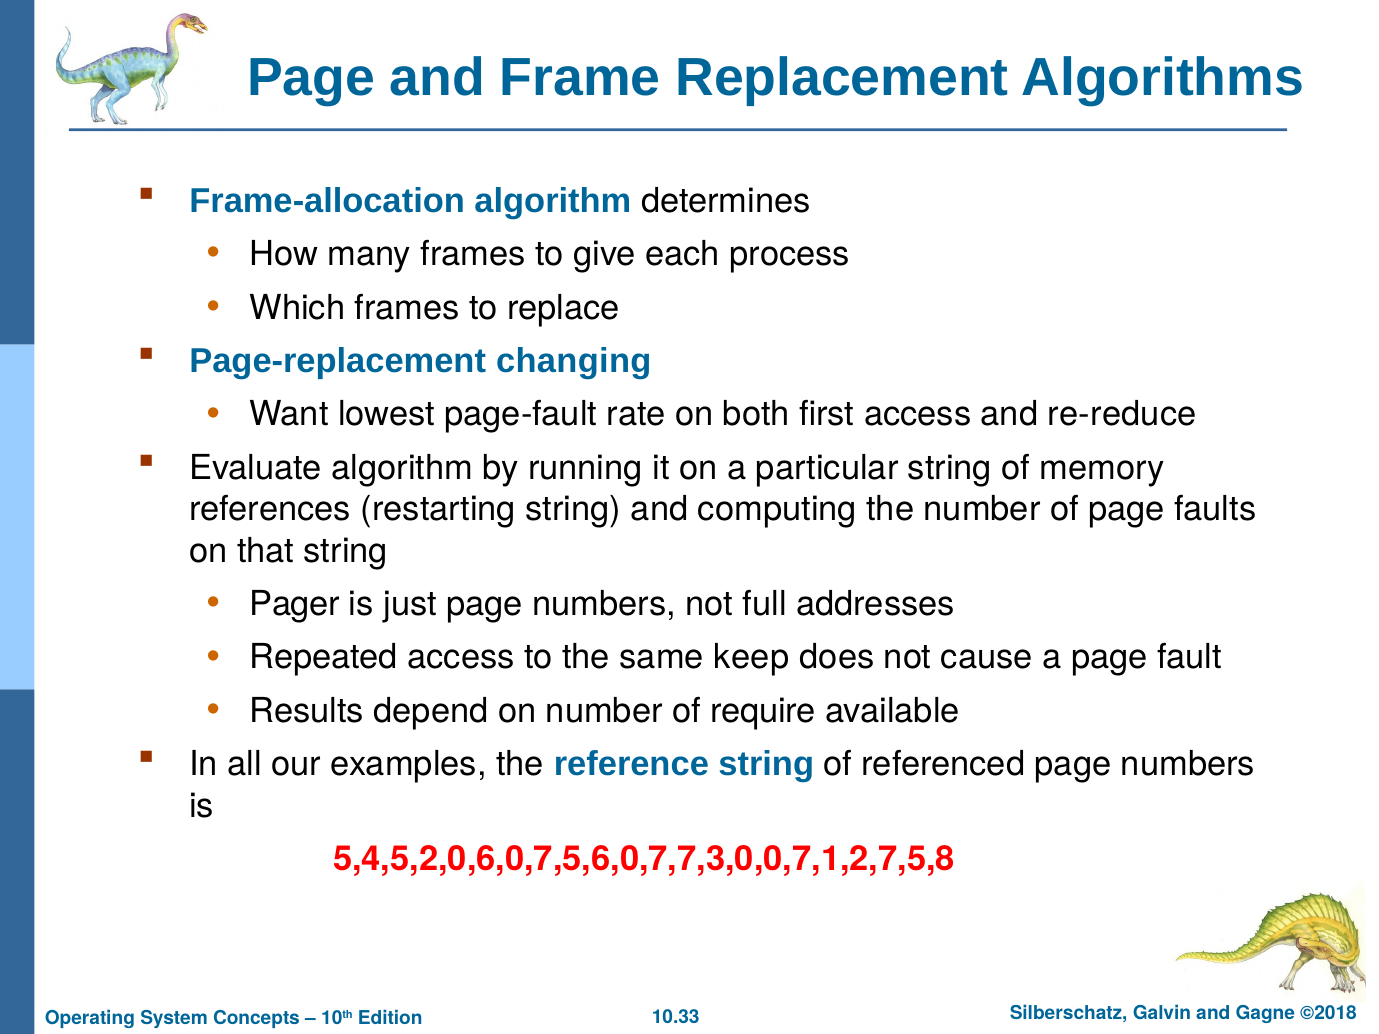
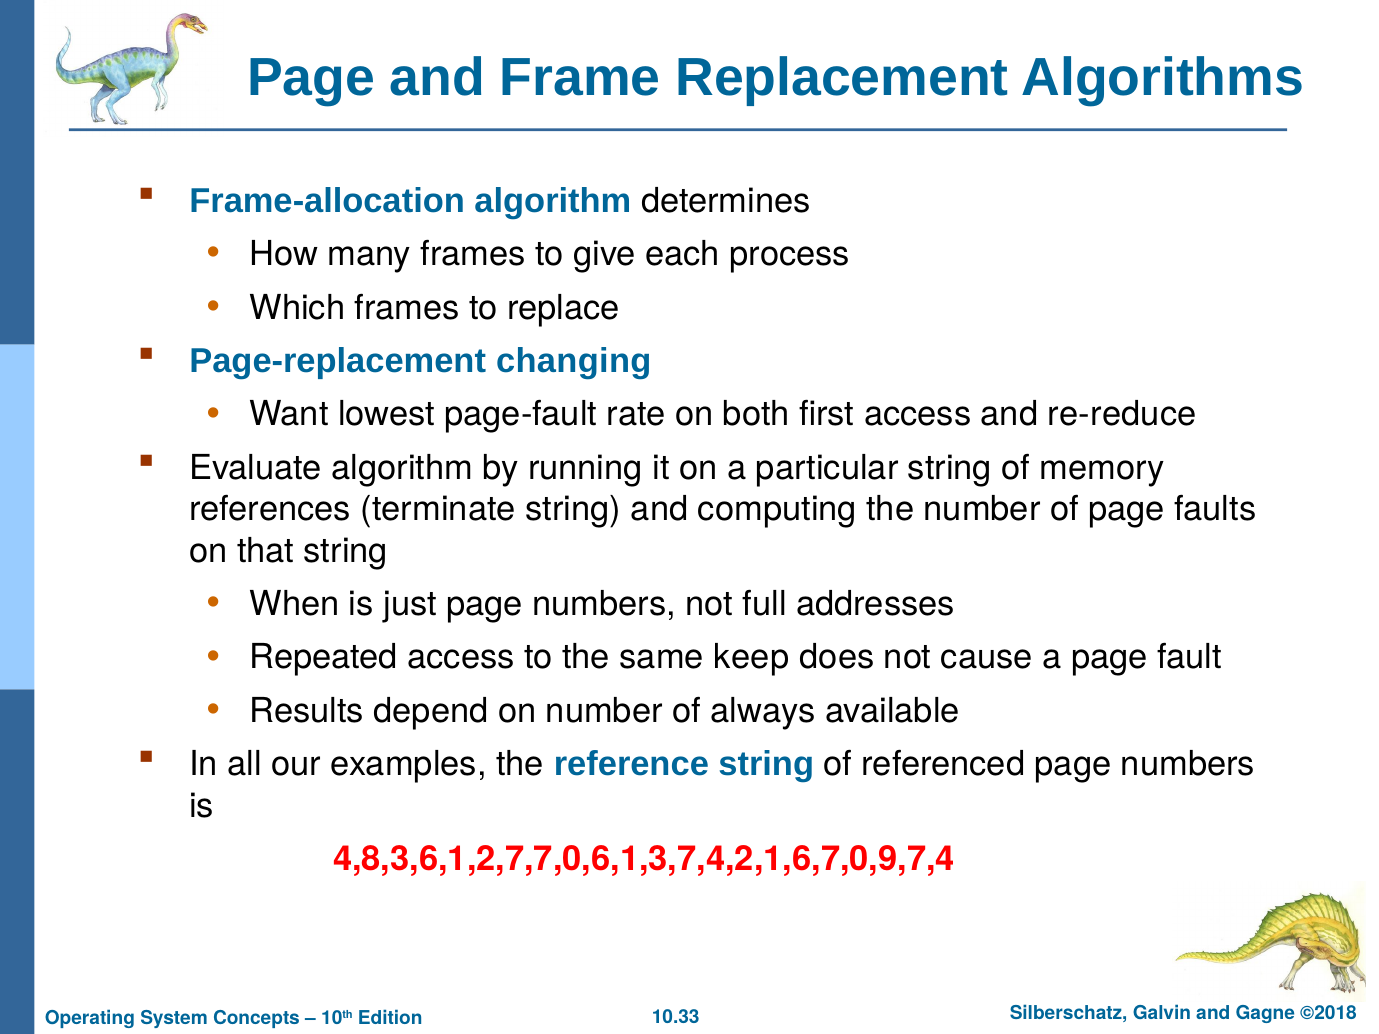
restarting: restarting -> terminate
Pager: Pager -> When
require: require -> always
5,4,5,2,0,6,0,7,5,6,0,7,7,3,0,0,7,1,2,7,5,8: 5,4,5,2,0,6,0,7,5,6,0,7,7,3,0,0,7,1,2,7,5,8 -> 4,8,3,6,1,2,7,7,0,6,1,3,7,4,2,1,6,7,0,9,7,4
